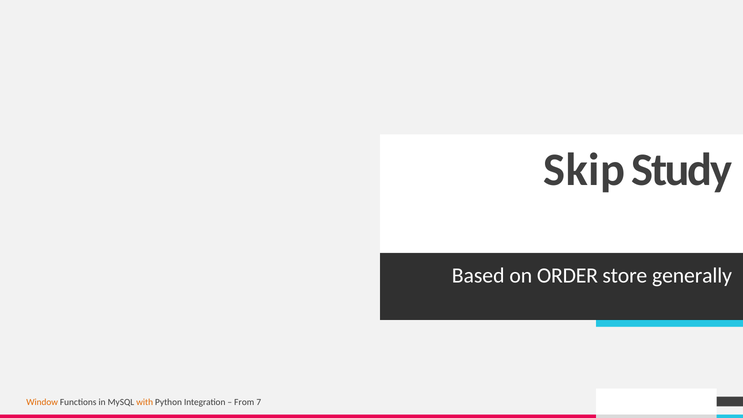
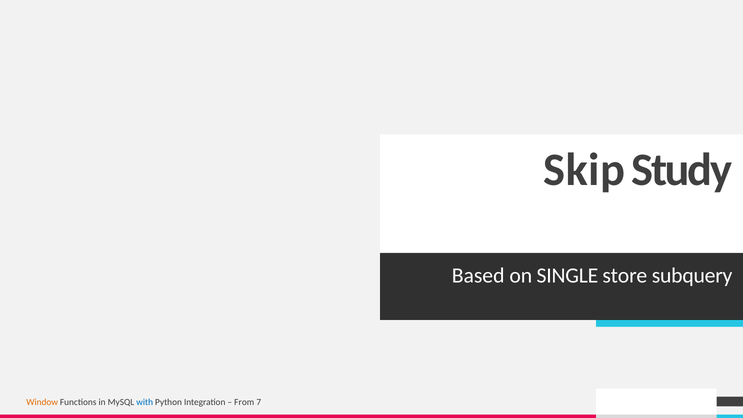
ORDER: ORDER -> SINGLE
generally: generally -> subquery
with colour: orange -> blue
